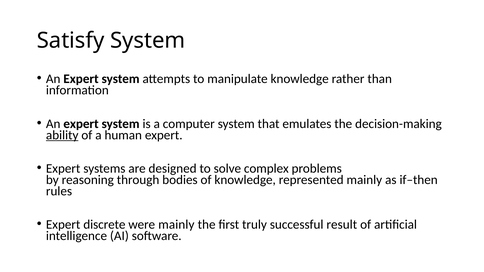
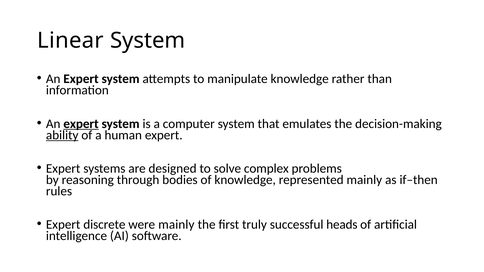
Satisfy: Satisfy -> Linear
expert at (81, 124) underline: none -> present
result: result -> heads
